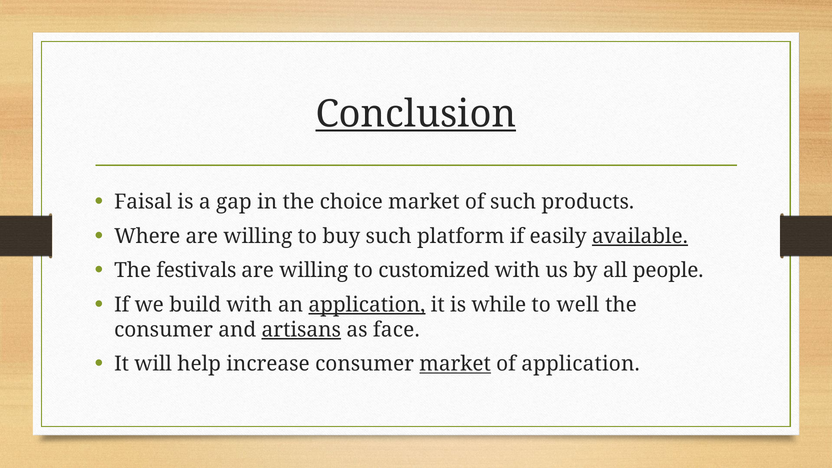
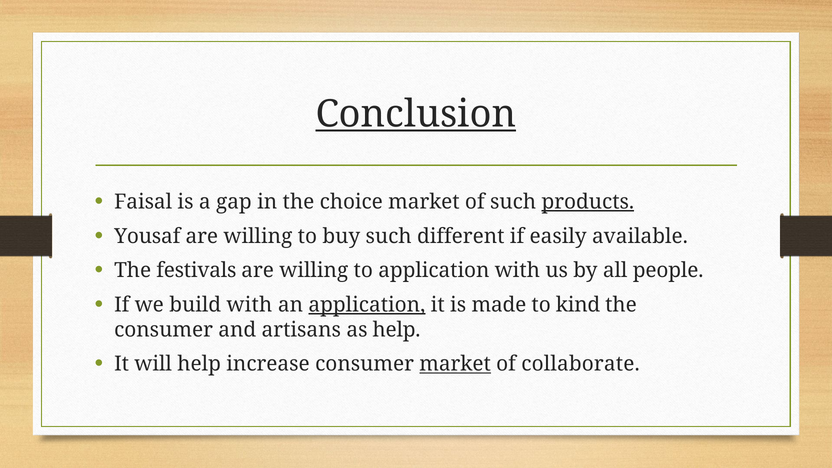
products underline: none -> present
Where: Where -> Yousaf
platform: platform -> different
available underline: present -> none
to customized: customized -> application
while: while -> made
well: well -> kind
artisans underline: present -> none
as face: face -> help
of application: application -> collaborate
